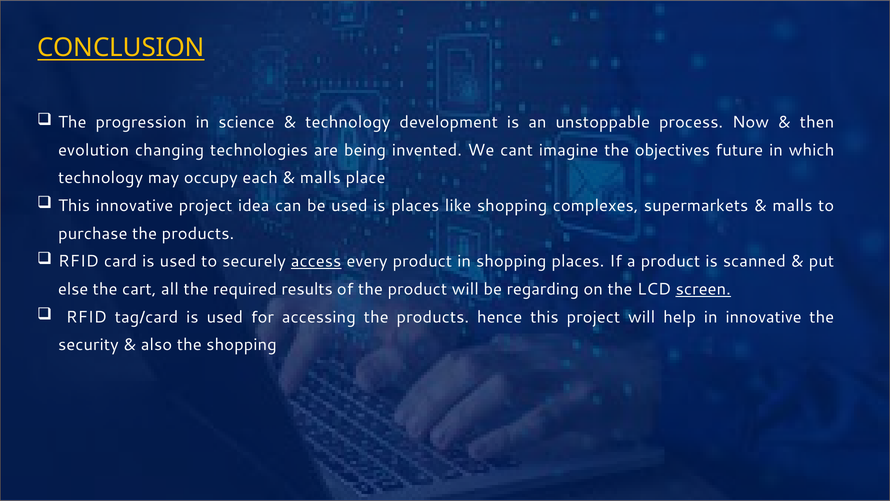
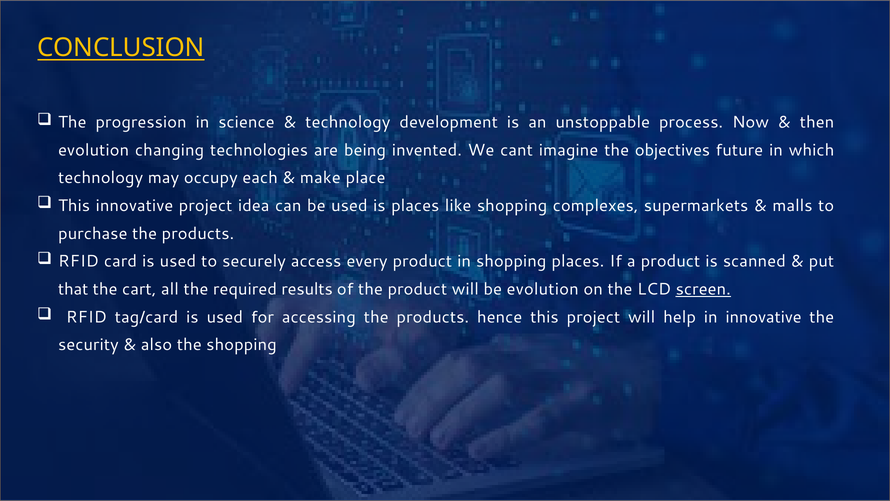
malls at (320, 178): malls -> make
access underline: present -> none
else: else -> that
be regarding: regarding -> evolution
